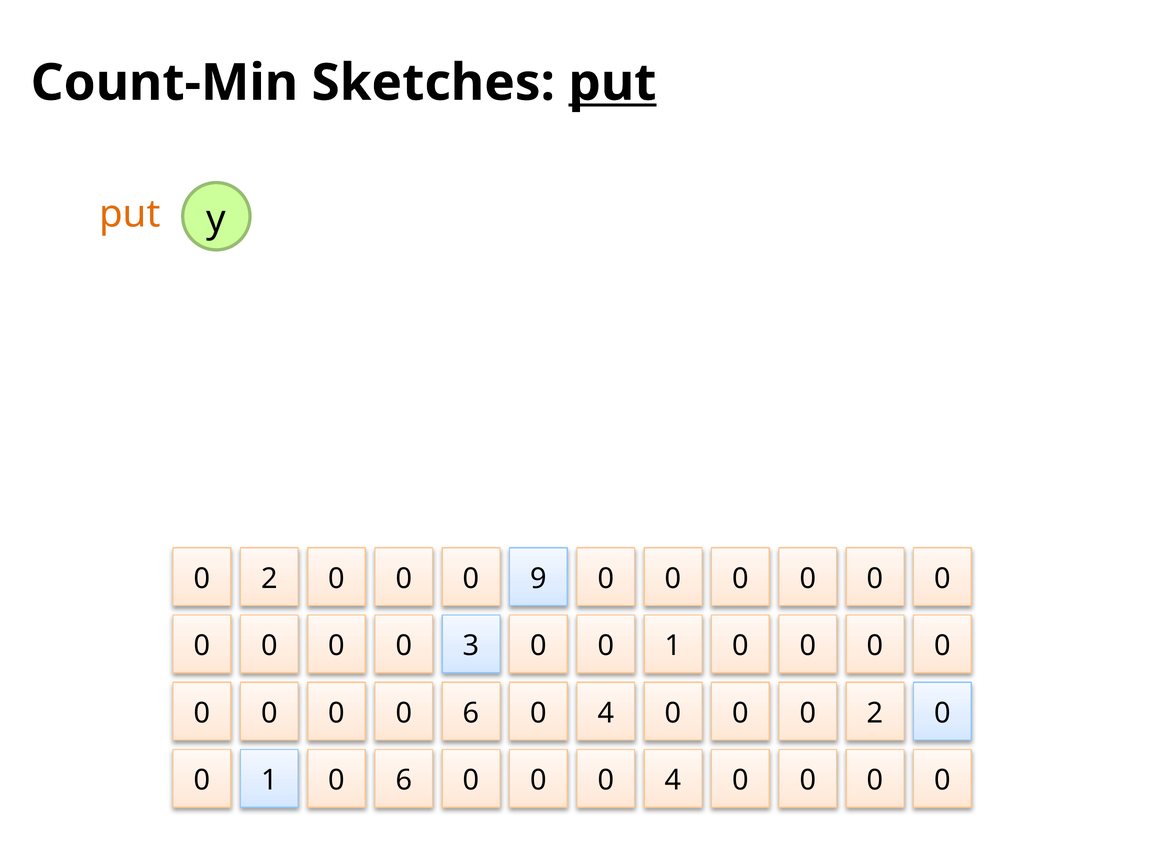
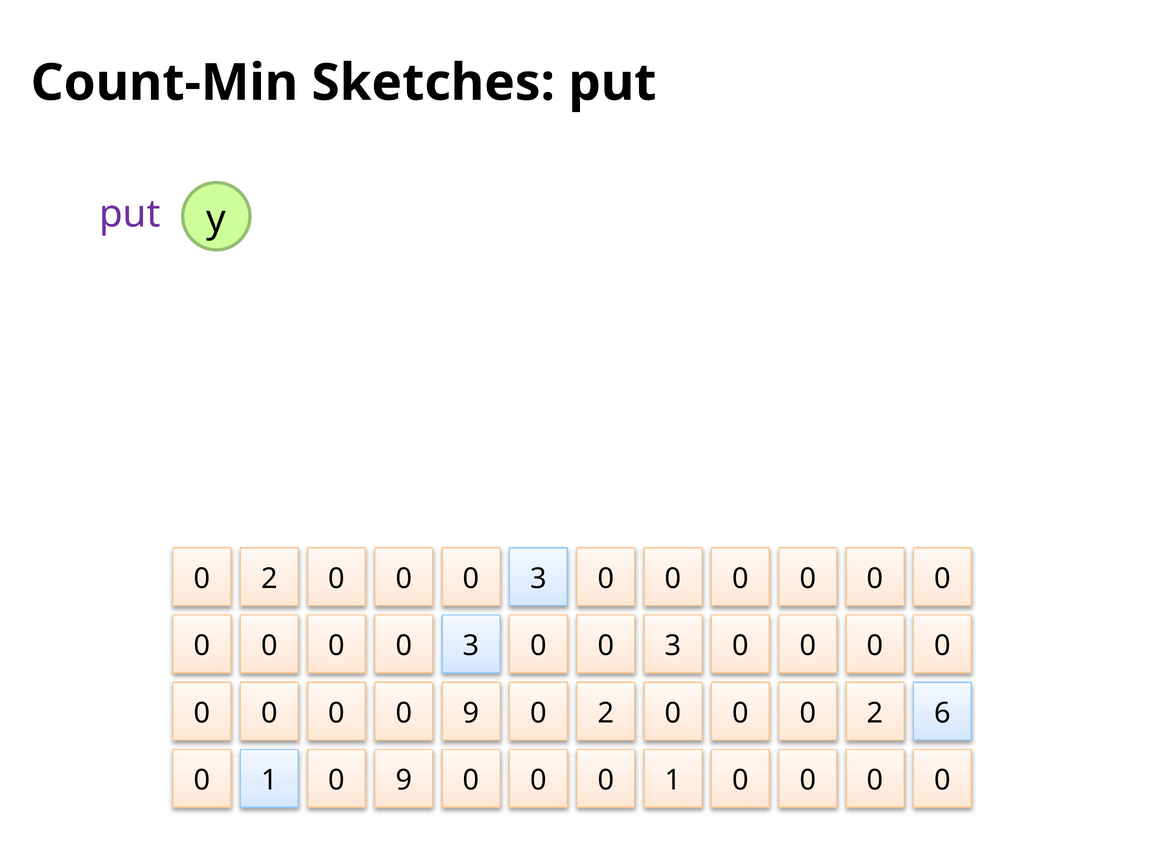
put at (612, 83) underline: present -> none
put at (130, 214) colour: orange -> purple
9 at (538, 579): 9 -> 3
3 0 0 1: 1 -> 3
0 0 6: 6 -> 9
4 at (606, 714): 4 -> 2
0 0 2 0: 0 -> 6
1 0 6: 6 -> 9
0 0 4: 4 -> 1
